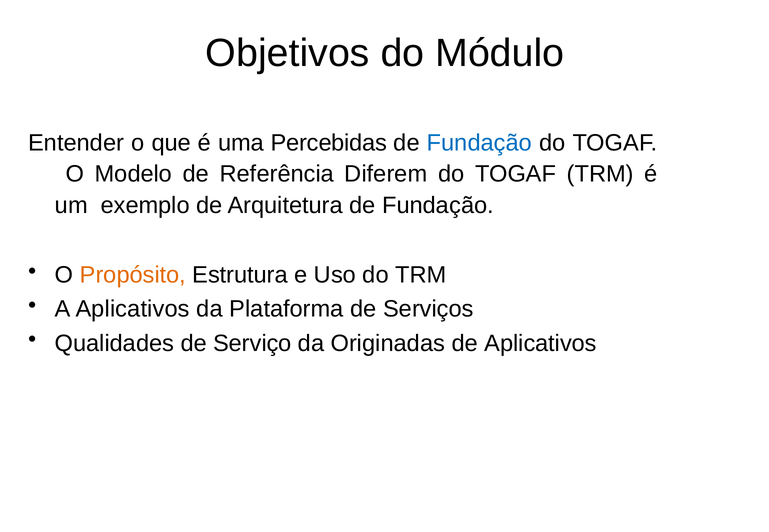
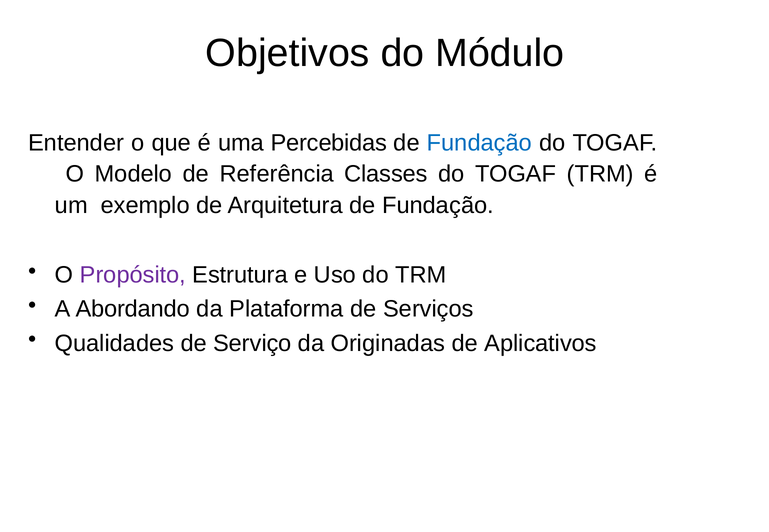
Diferem: Diferem -> Classes
Propósito colour: orange -> purple
A Aplicativos: Aplicativos -> Abordando
